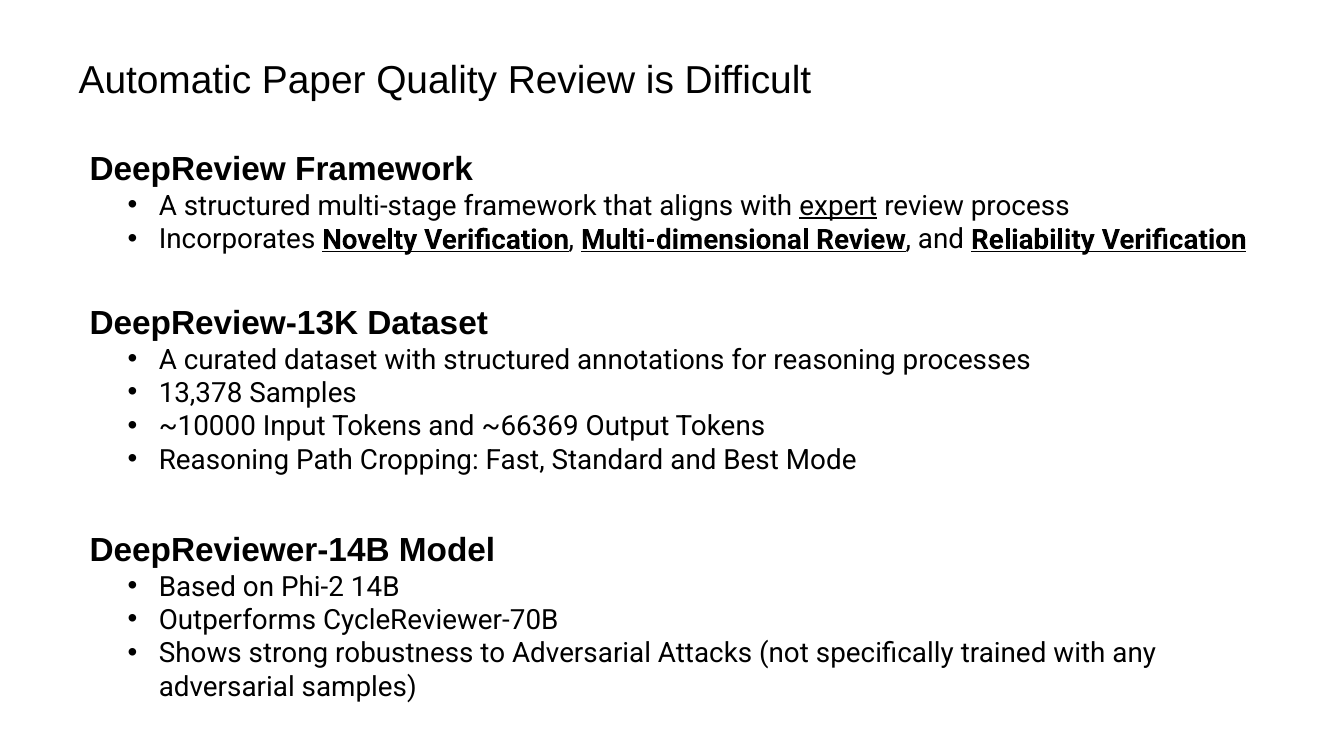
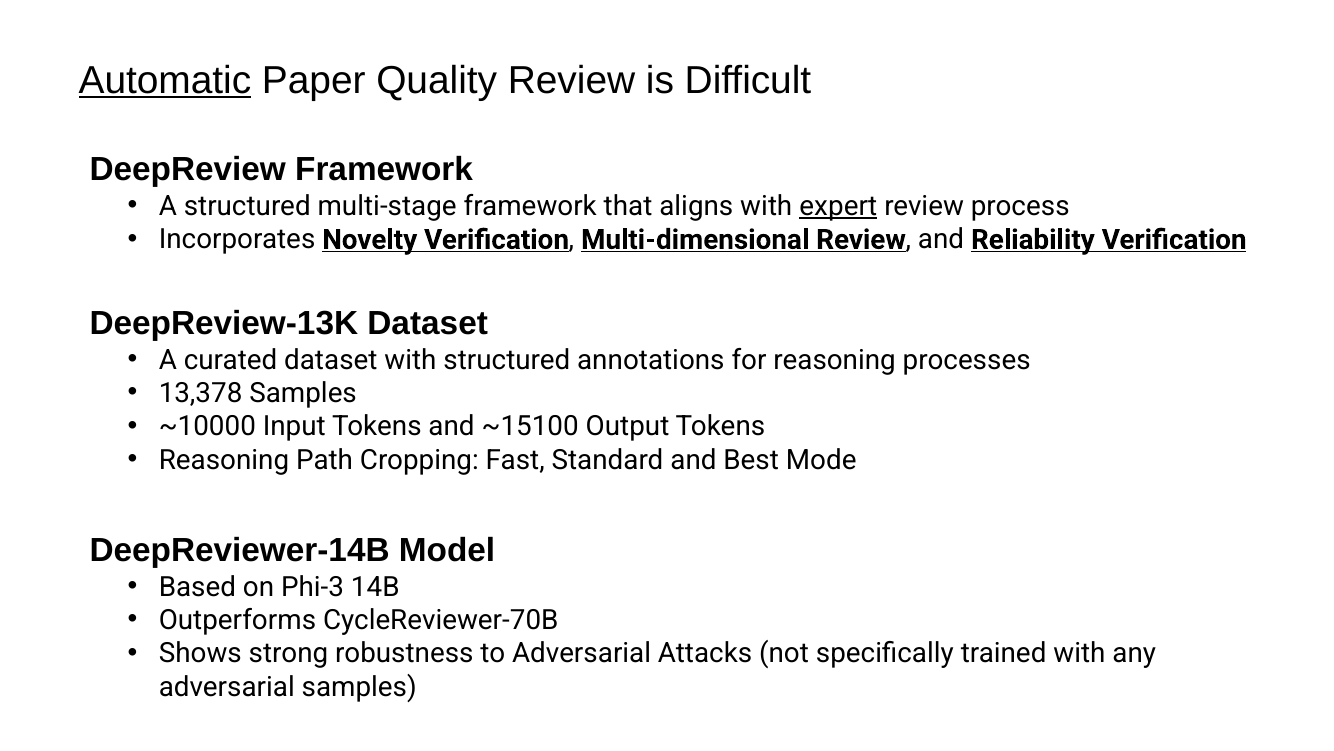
Automatic underline: none -> present
~66369: ~66369 -> ~15100
Phi-2: Phi-2 -> Phi-3
